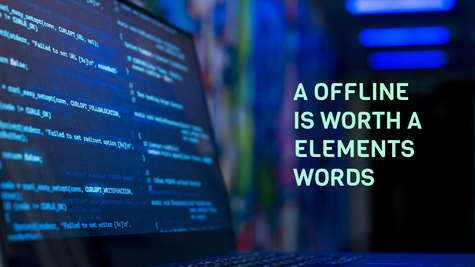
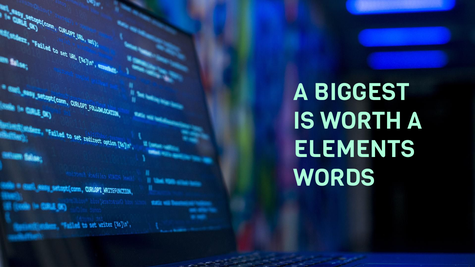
OFFLINE: OFFLINE -> BIGGEST
